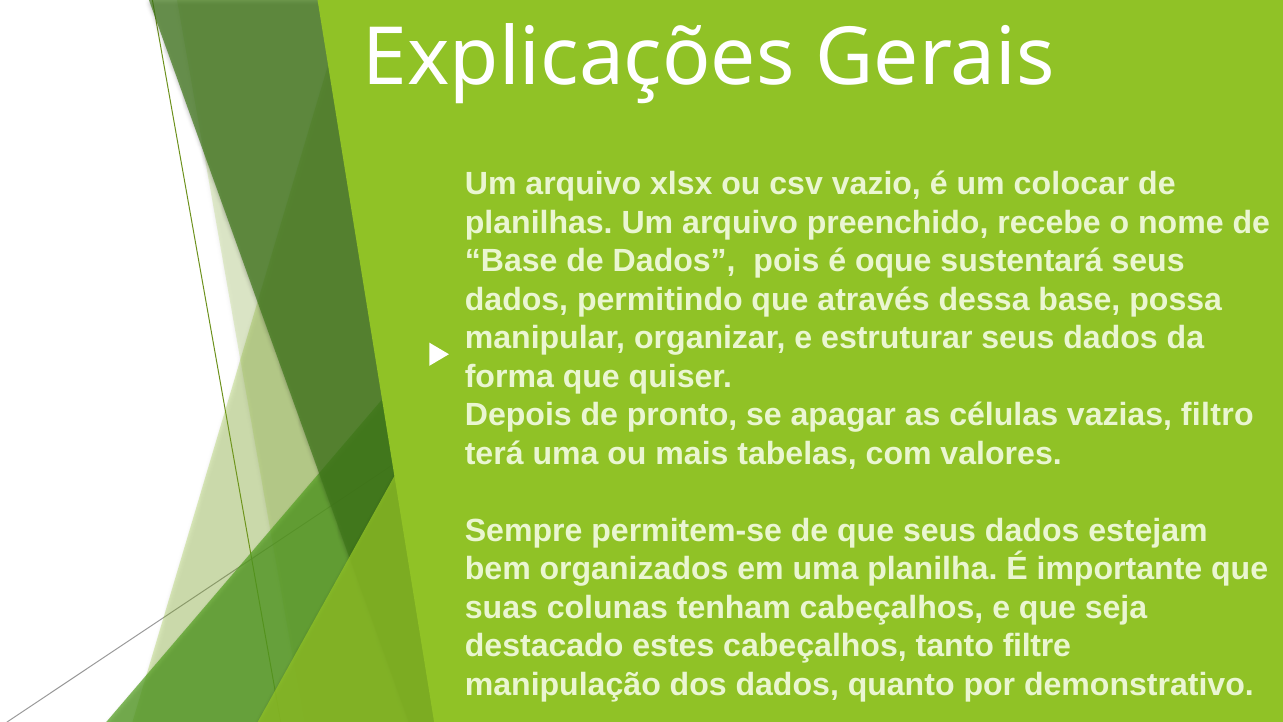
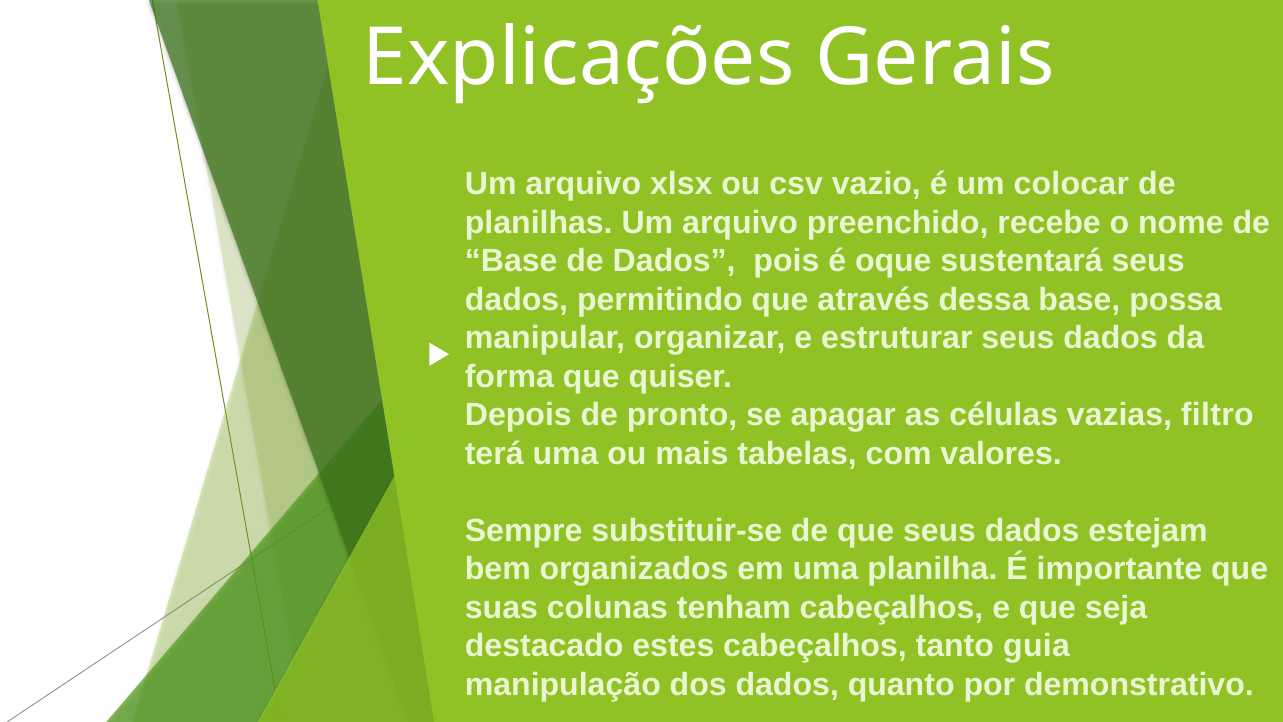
permitem-se: permitem-se -> substituir-se
filtre: filtre -> guia
